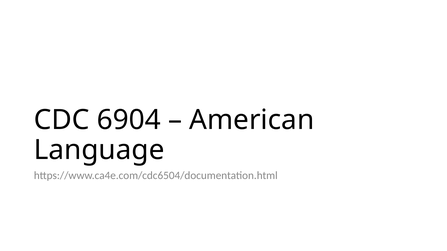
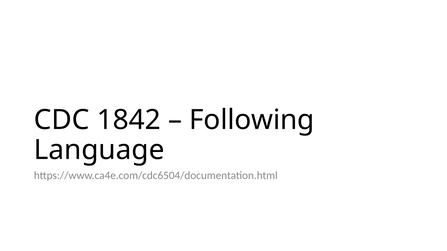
6904: 6904 -> 1842
American: American -> Following
